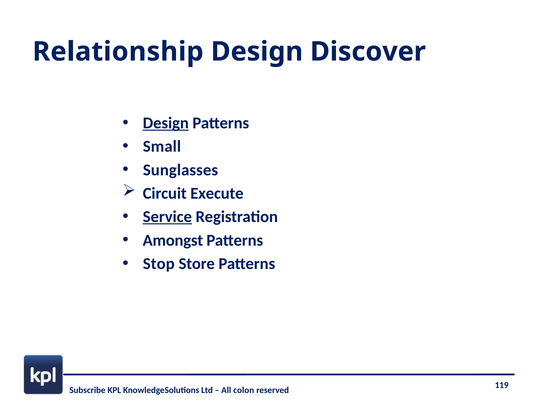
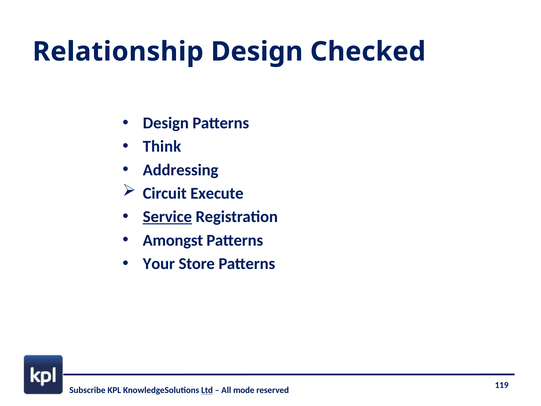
Discover: Discover -> Checked
Design at (166, 123) underline: present -> none
Small: Small -> Think
Sunglasses: Sunglasses -> Addressing
Stop: Stop -> Your
Ltd underline: none -> present
colon: colon -> mode
